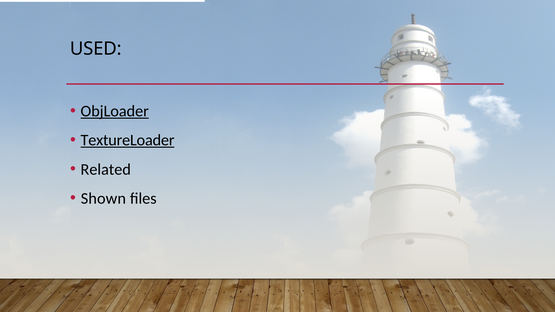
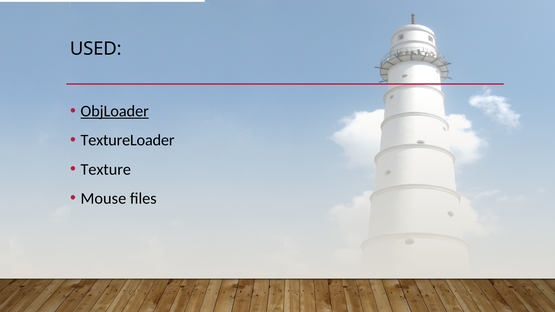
TextureLoader underline: present -> none
Related: Related -> Texture
Shown: Shown -> Mouse
